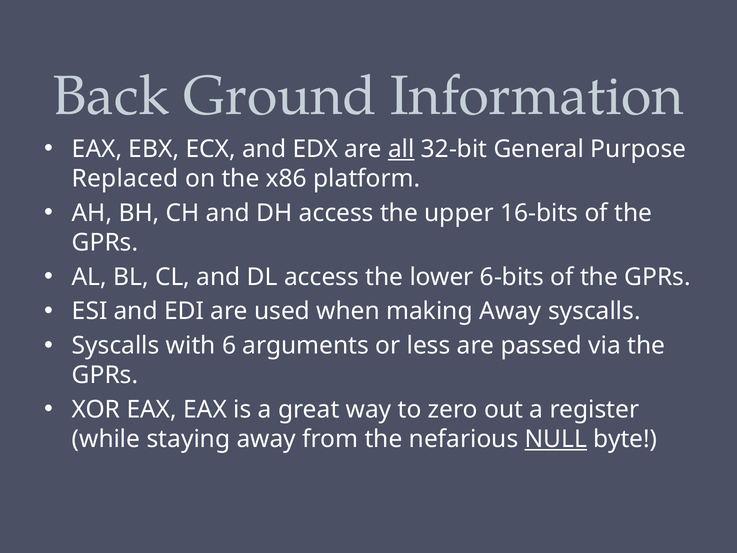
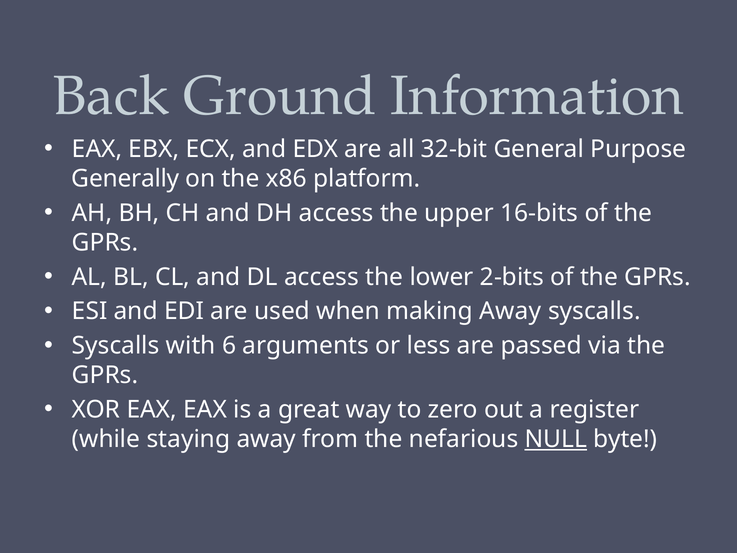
all underline: present -> none
Replaced: Replaced -> Generally
6-bits: 6-bits -> 2-bits
